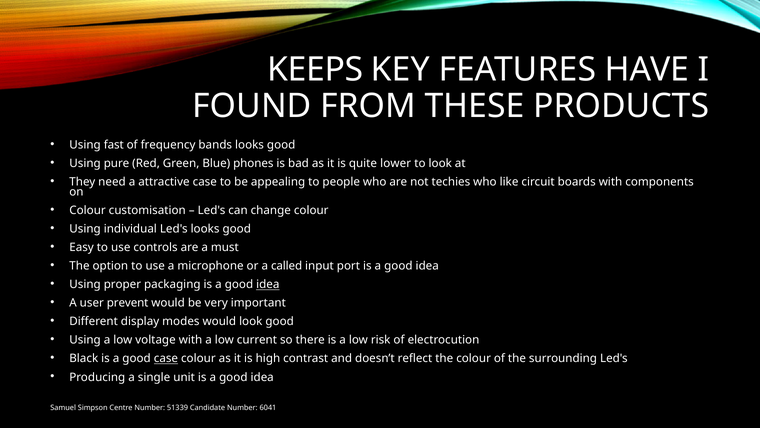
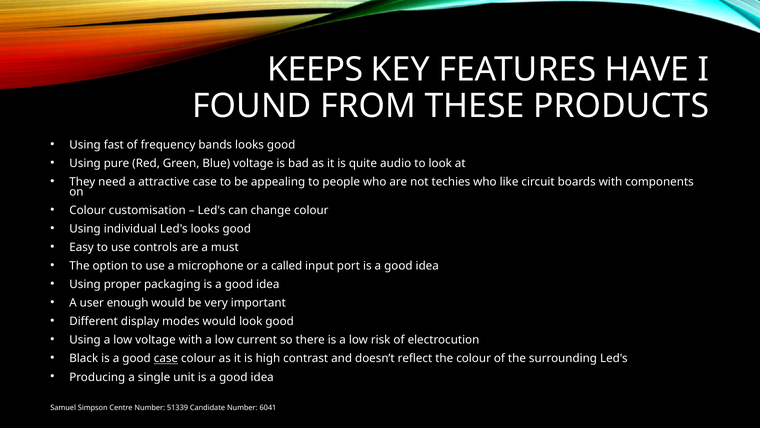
Blue phones: phones -> voltage
lower: lower -> audio
idea at (268, 284) underline: present -> none
prevent: prevent -> enough
